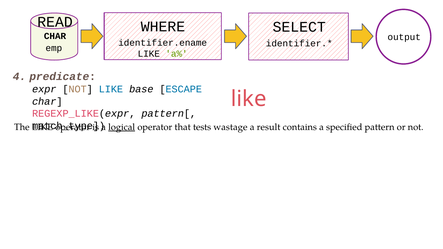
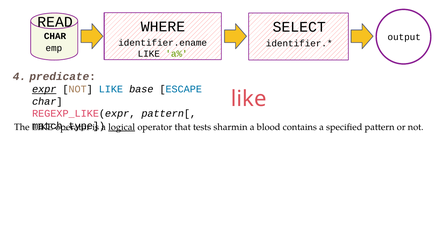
expr underline: none -> present
wastage: wastage -> sharmin
result: result -> blood
